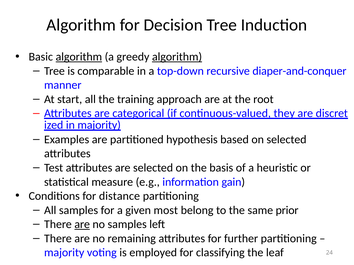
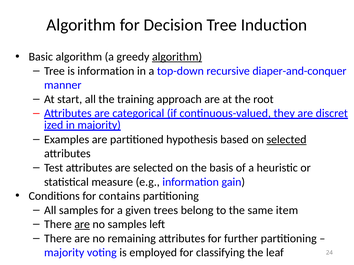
algorithm at (79, 57) underline: present -> none
is comparable: comparable -> information
selected at (287, 140) underline: none -> present
distance: distance -> contains
most: most -> trees
prior: prior -> item
